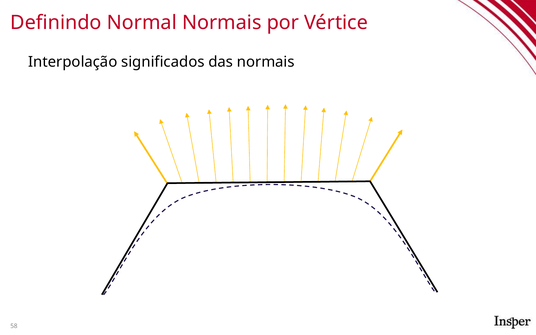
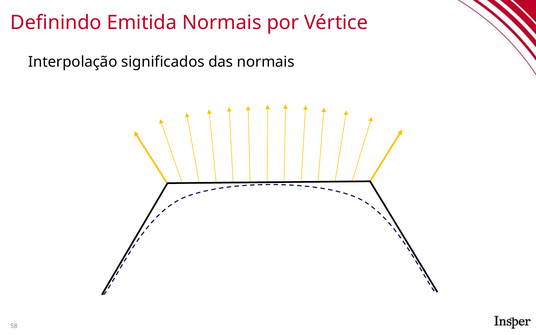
Normal: Normal -> Emitida
